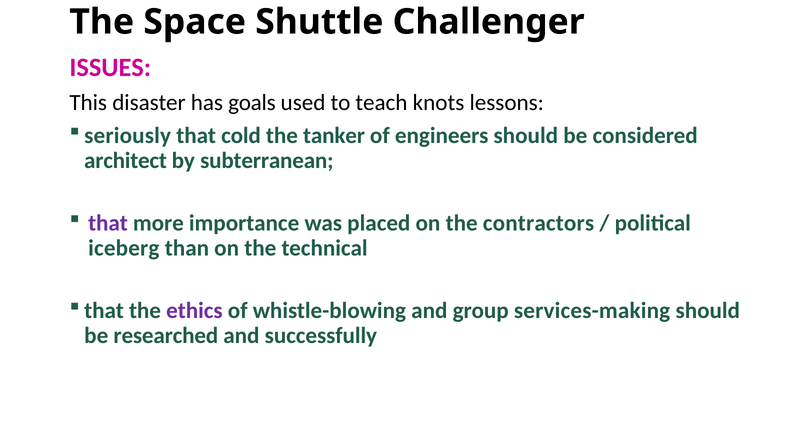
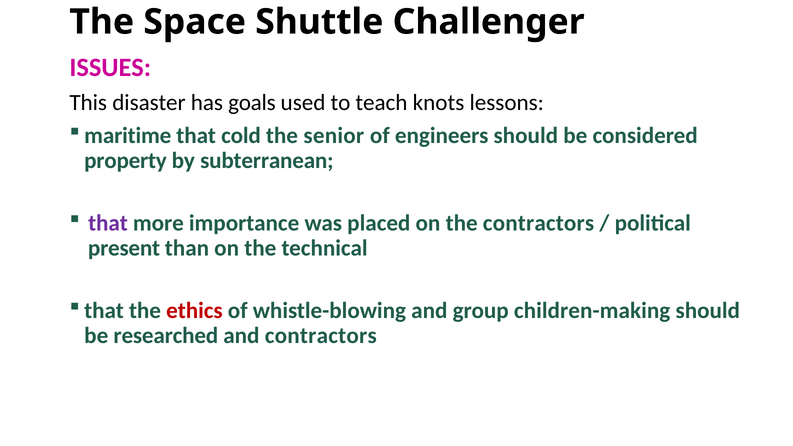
seriously: seriously -> maritime
tanker: tanker -> senior
architect: architect -> property
iceberg: iceberg -> present
ethics colour: purple -> red
services-making: services-making -> children-making
and successfully: successfully -> contractors
